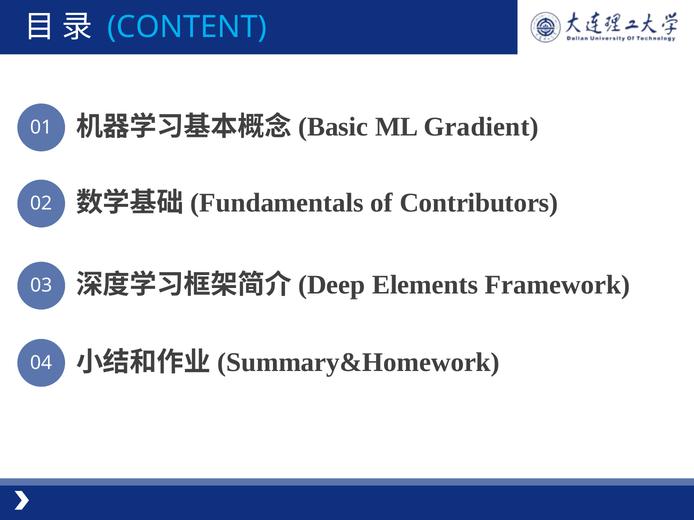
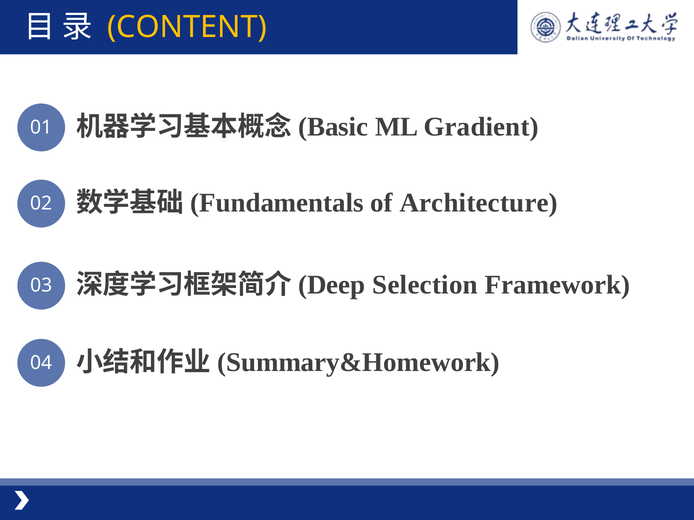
CONTENT colour: light blue -> yellow
Contributors: Contributors -> Architecture
Elements: Elements -> Selection
